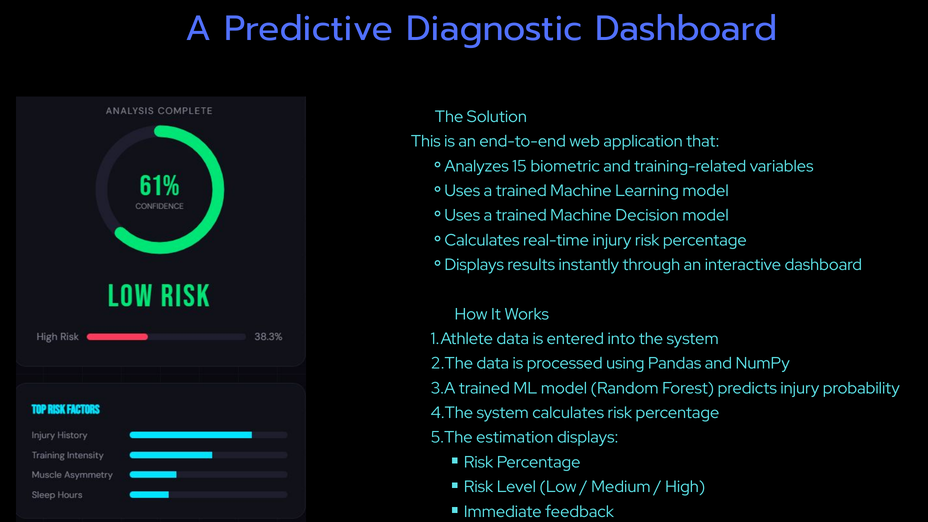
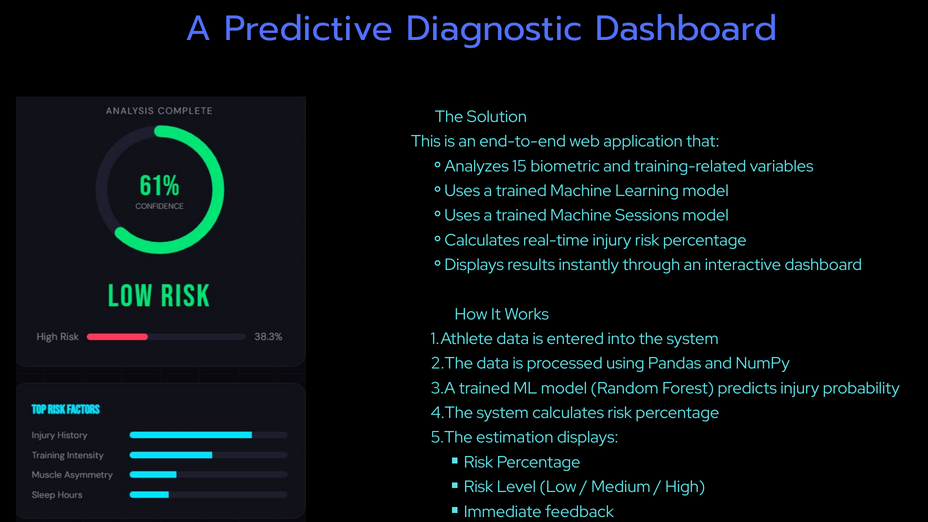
Decision: Decision -> Sessions
